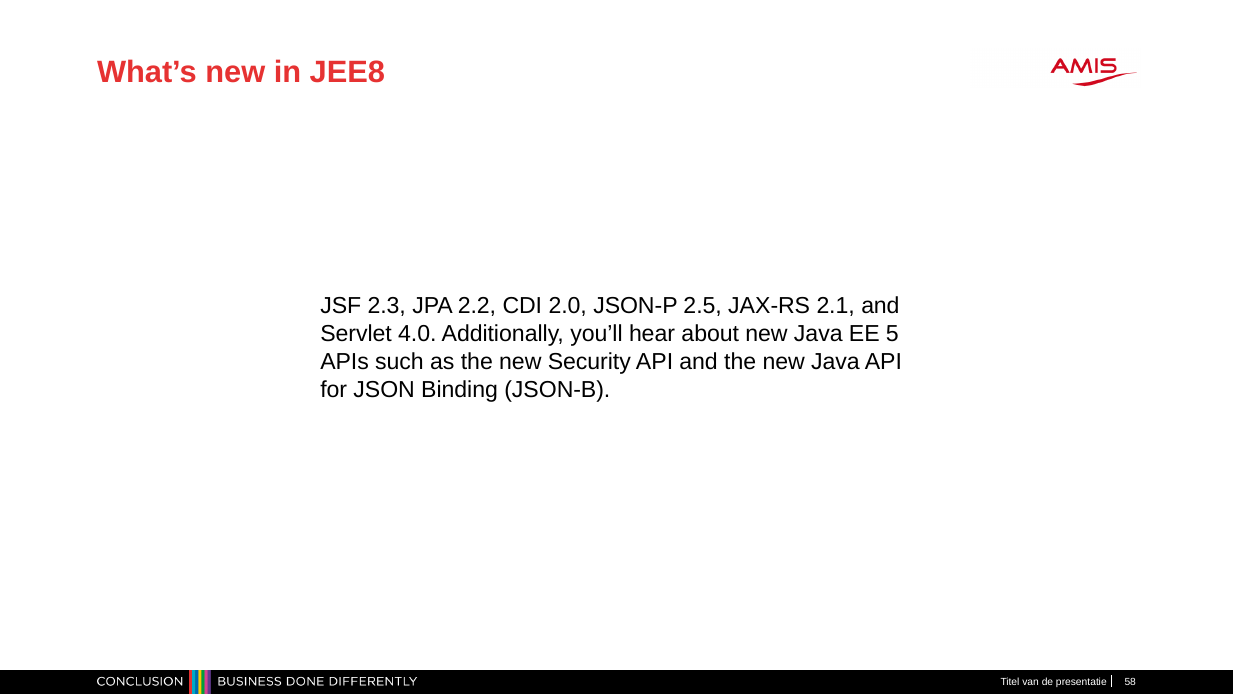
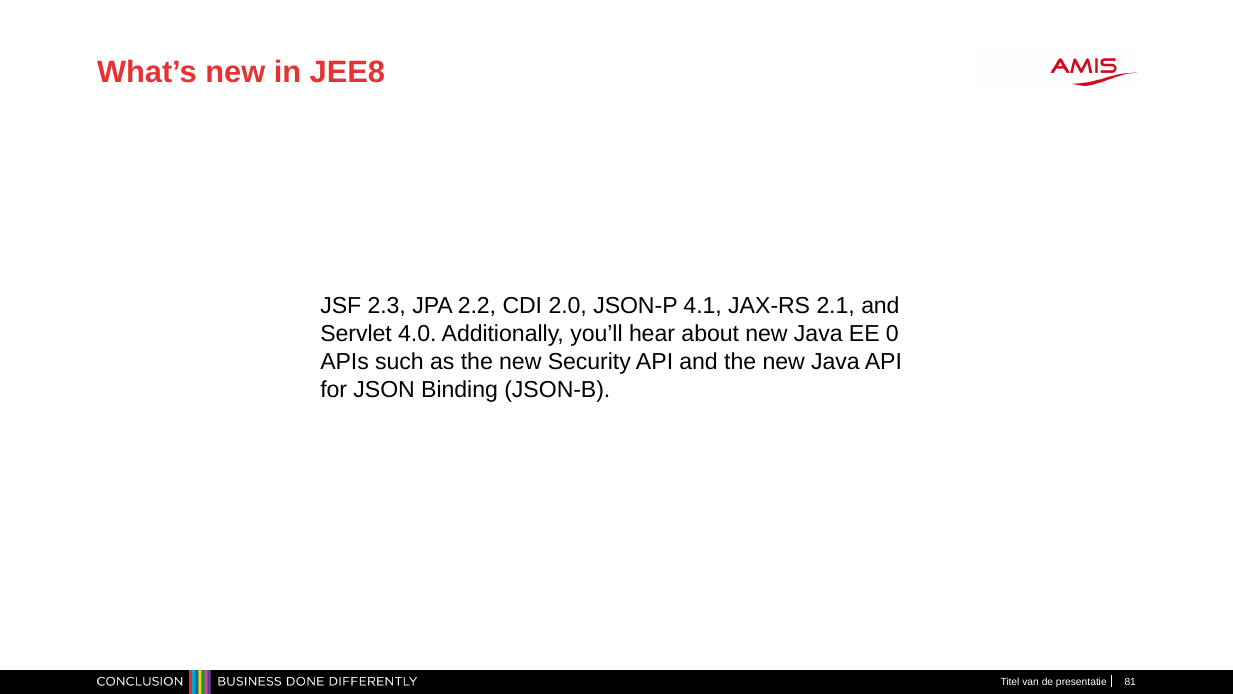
2.5: 2.5 -> 4.1
5: 5 -> 0
58: 58 -> 81
